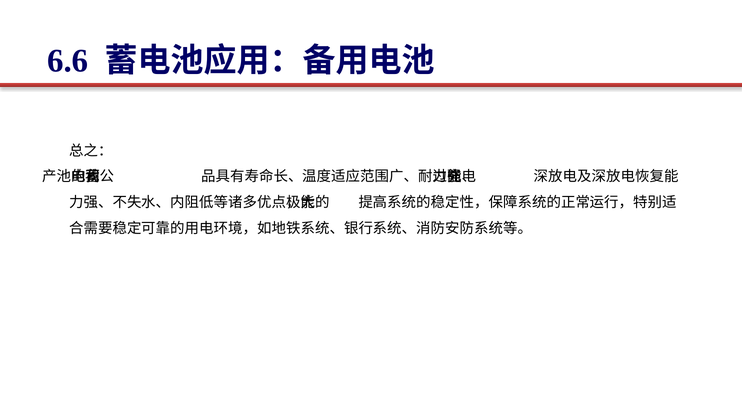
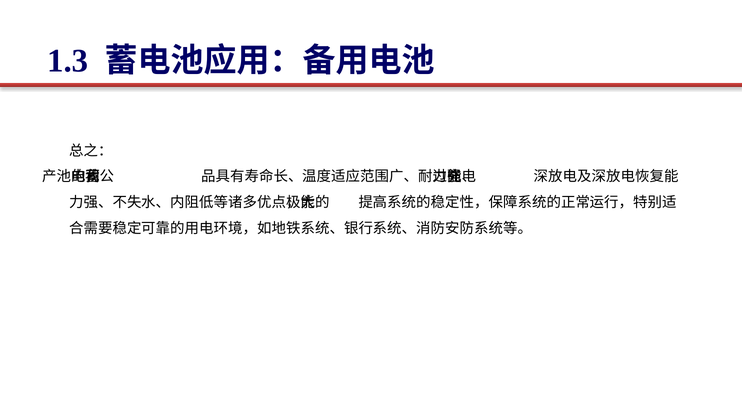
6.6: 6.6 -> 1.3
